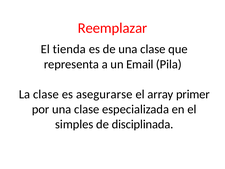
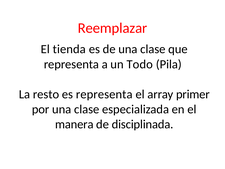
Email: Email -> Todo
La clase: clase -> resto
es asegurarse: asegurarse -> representa
simples: simples -> manera
